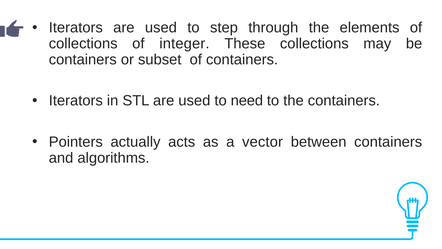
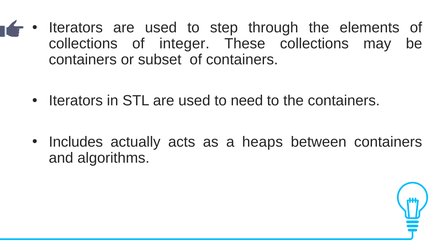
Pointers: Pointers -> Includes
vector: vector -> heaps
